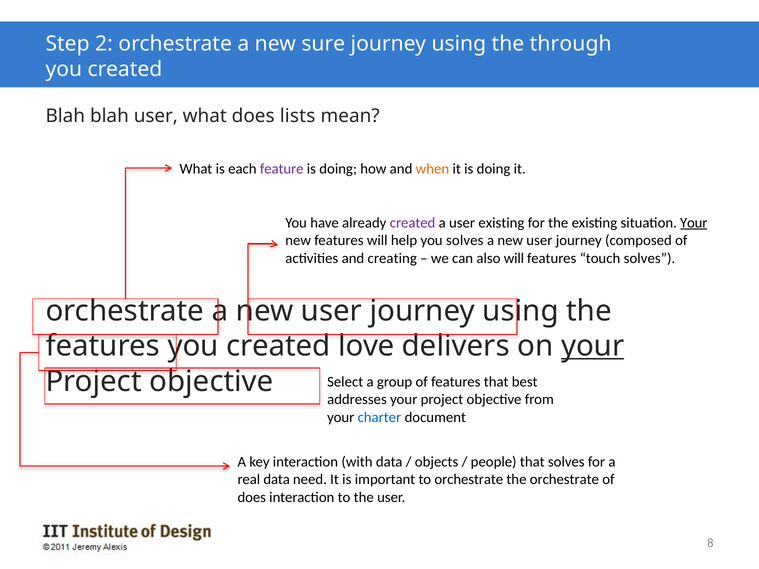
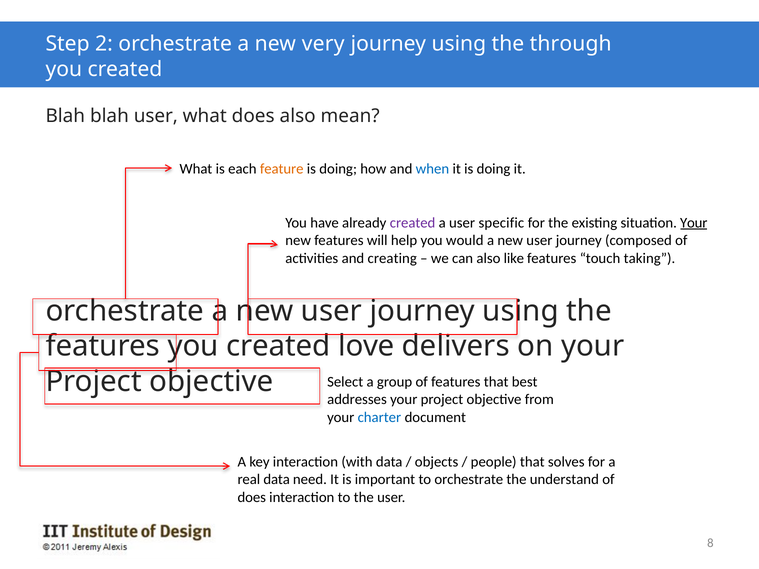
sure: sure -> very
does lists: lists -> also
feature colour: purple -> orange
when colour: orange -> blue
user existing: existing -> specific
you solves: solves -> would
also will: will -> like
touch solves: solves -> taking
your at (593, 346) underline: present -> none
the orchestrate: orchestrate -> understand
